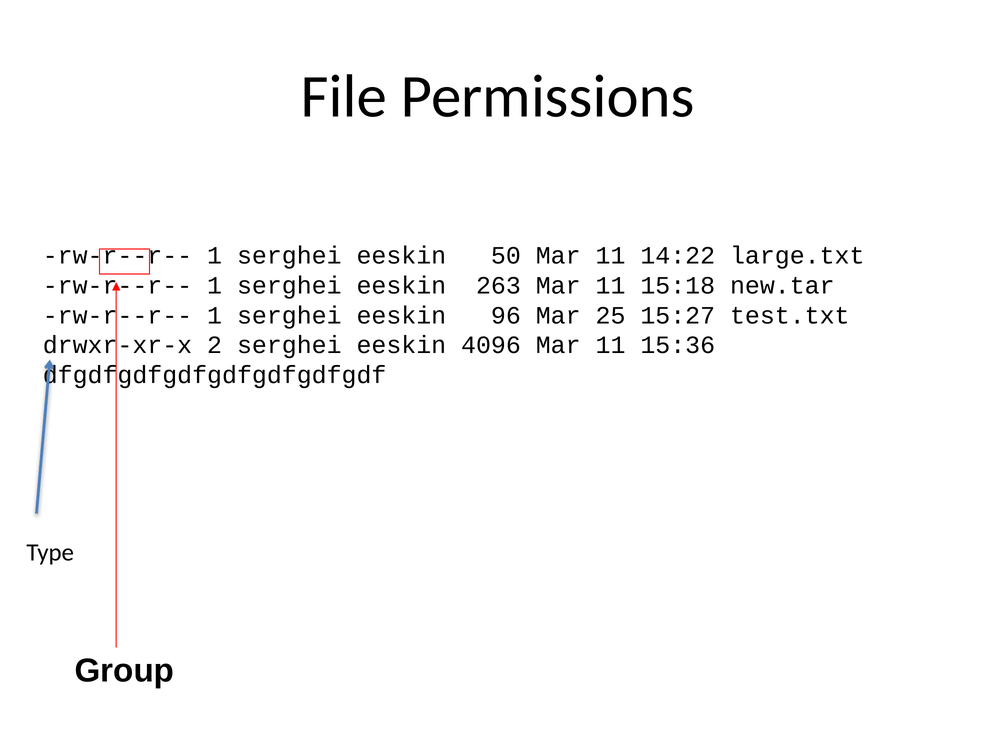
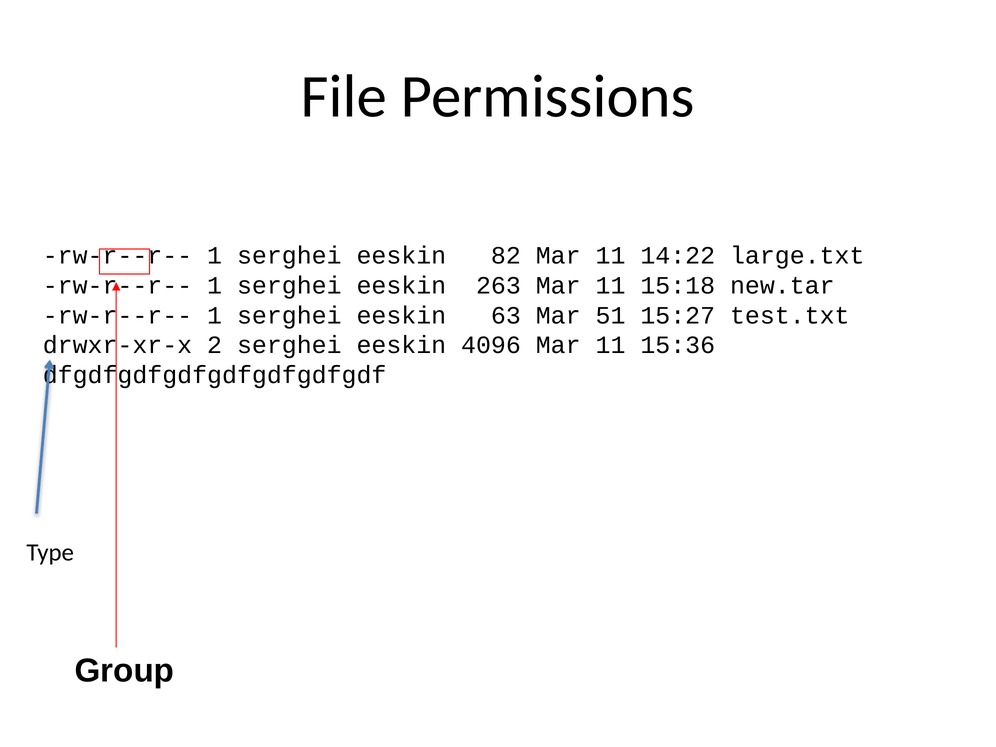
50: 50 -> 82
96: 96 -> 63
25: 25 -> 51
